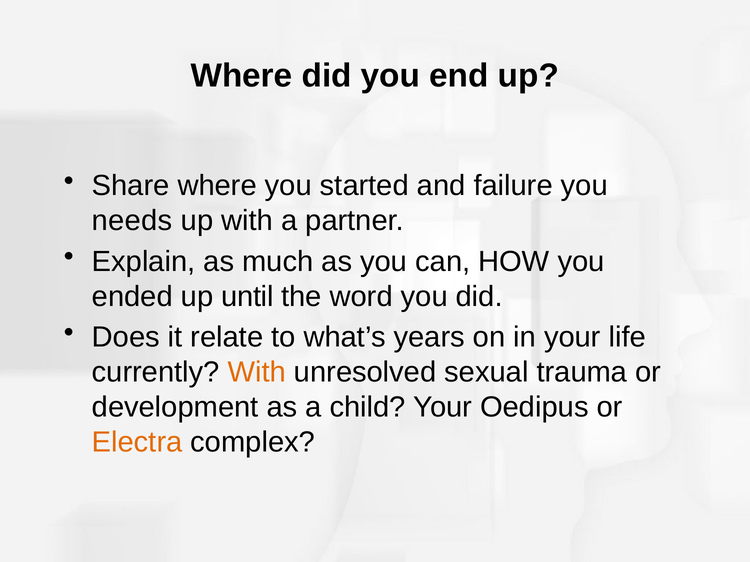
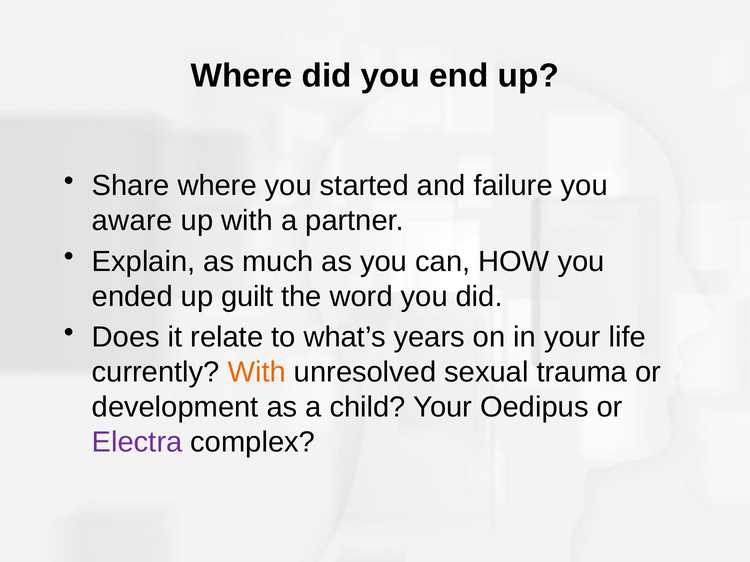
needs: needs -> aware
until: until -> guilt
Electra colour: orange -> purple
